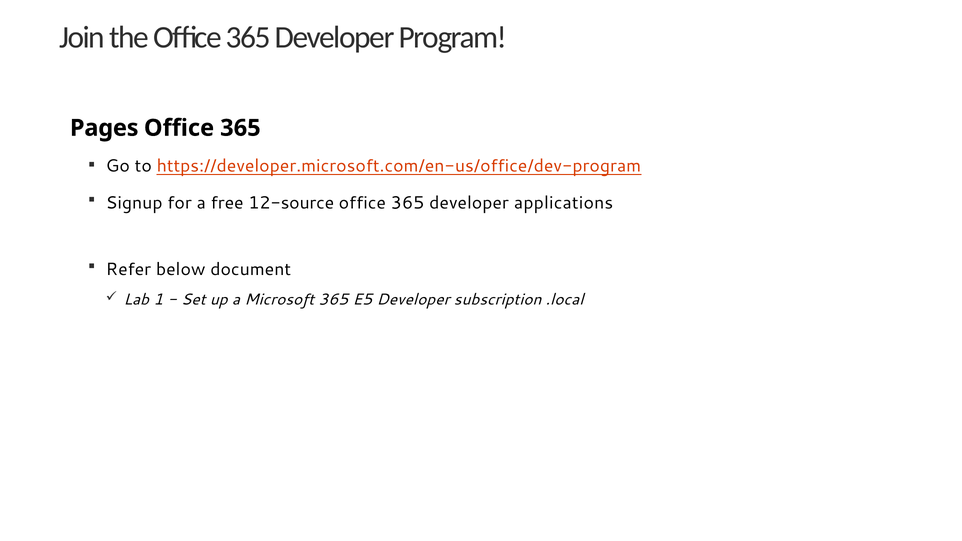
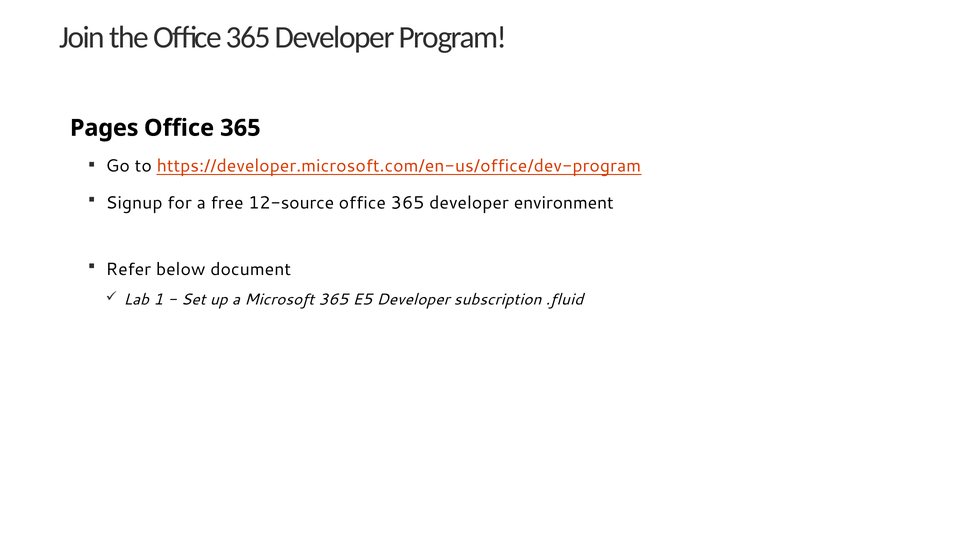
applications: applications -> environment
.local: .local -> .fluid
